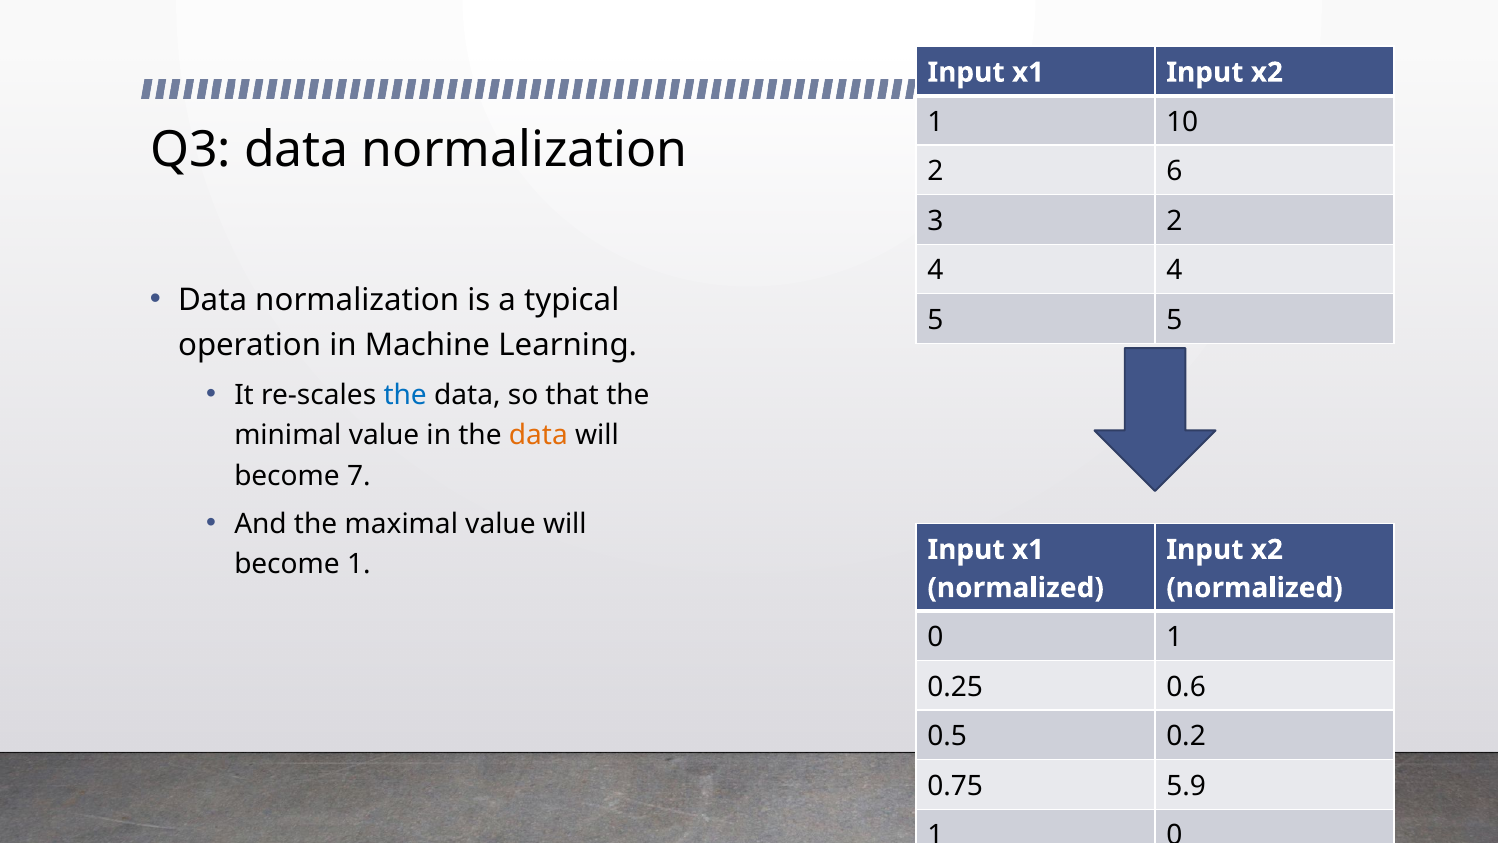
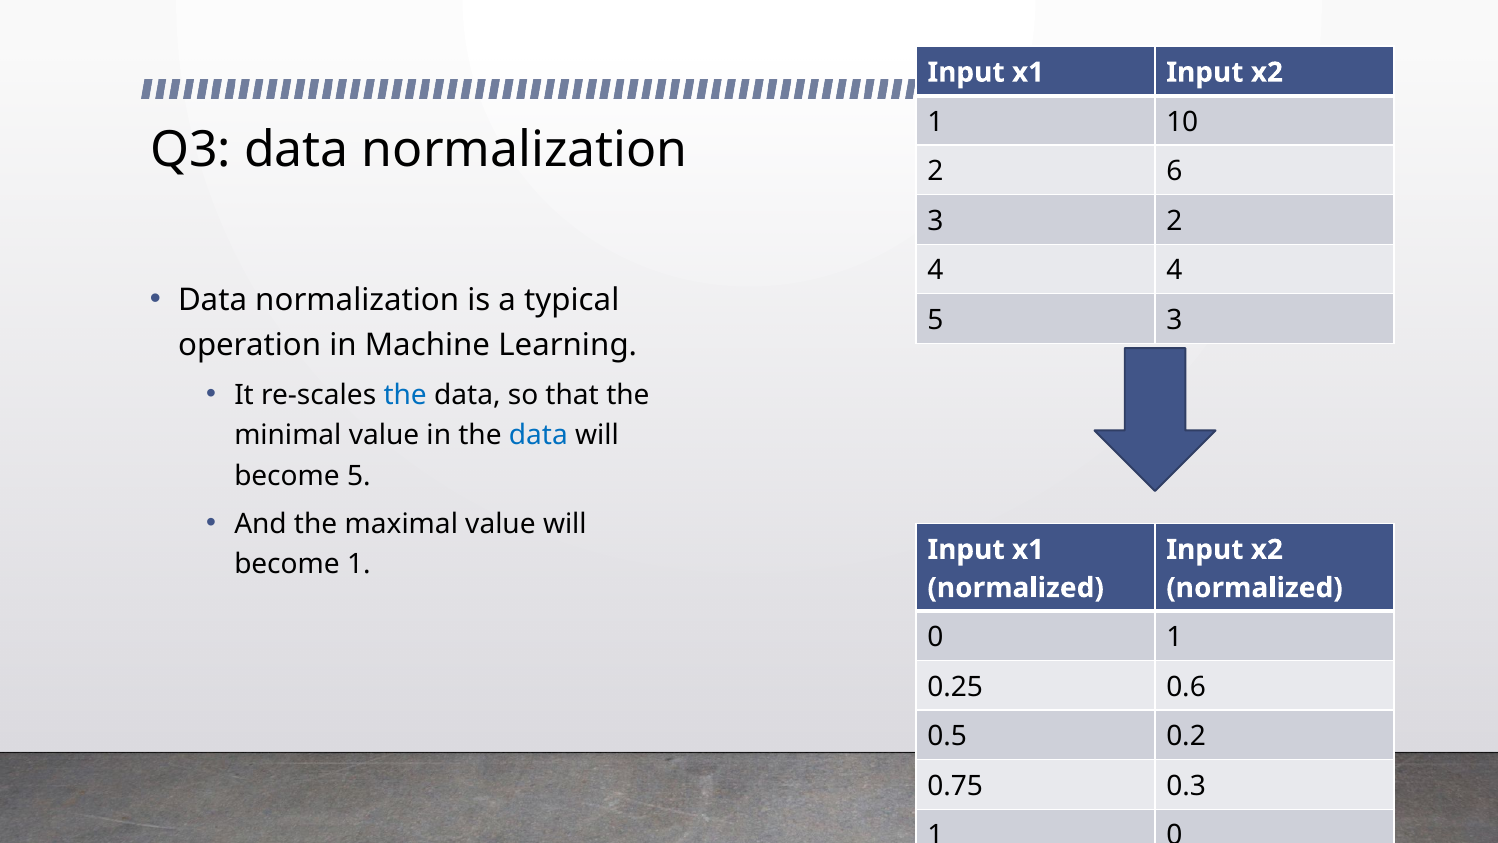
5 5: 5 -> 3
data at (538, 435) colour: orange -> blue
become 7: 7 -> 5
5.9: 5.9 -> 0.3
